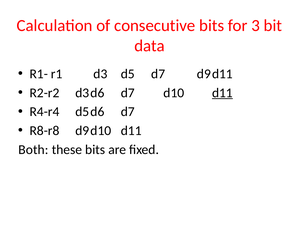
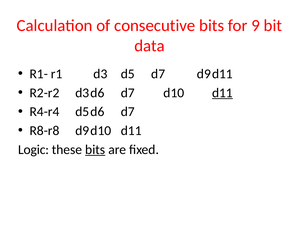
3: 3 -> 9
Both: Both -> Logic
bits at (95, 150) underline: none -> present
